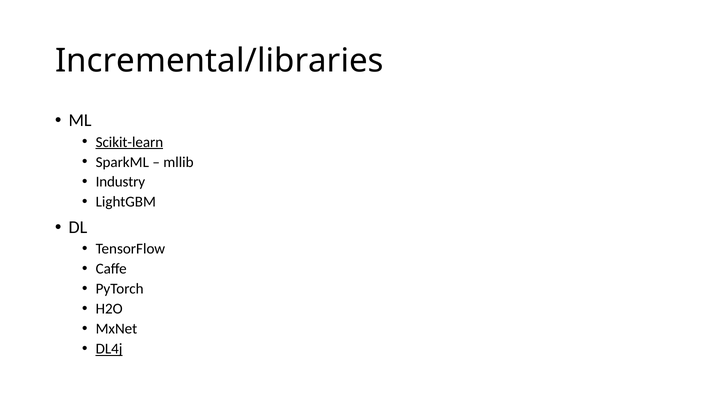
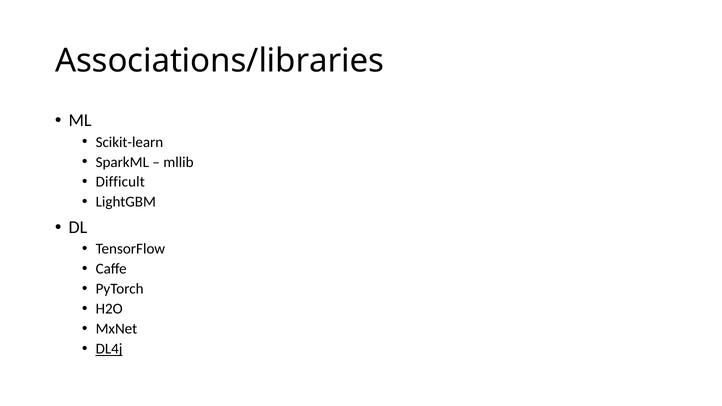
Incremental/libraries: Incremental/libraries -> Associations/libraries
Scikit-learn underline: present -> none
Industry: Industry -> Difficult
